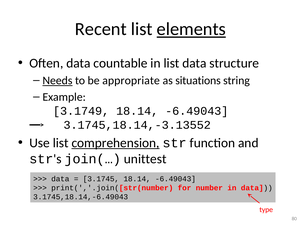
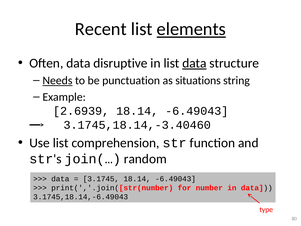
countable: countable -> disruptive
data at (194, 63) underline: none -> present
appropriate: appropriate -> punctuation
3.1749: 3.1749 -> 2.6939
3.1745,18.14,-3.13552: 3.1745,18.14,-3.13552 -> 3.1745,18.14,-3.40460
comprehension underline: present -> none
unittest: unittest -> random
